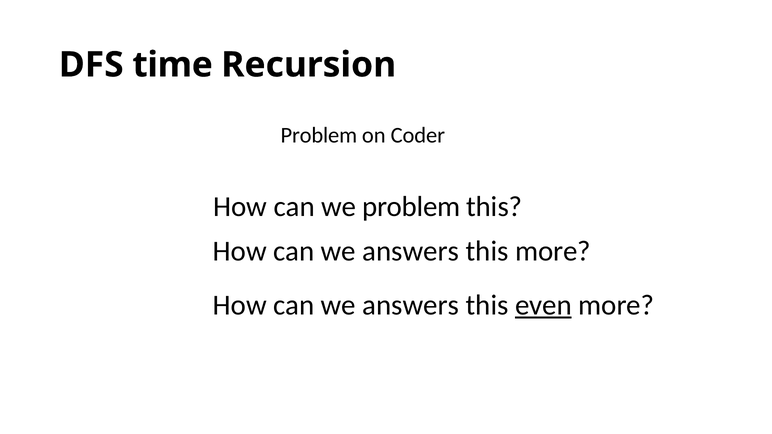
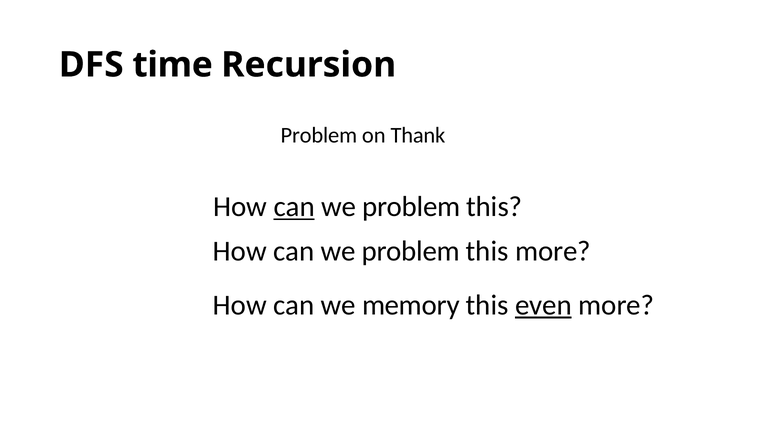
Coder: Coder -> Thank
can at (294, 207) underline: none -> present
answers at (411, 251): answers -> problem
answers at (411, 305): answers -> memory
